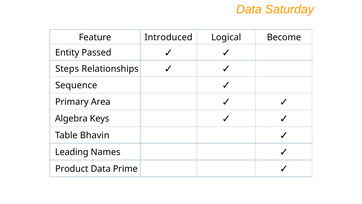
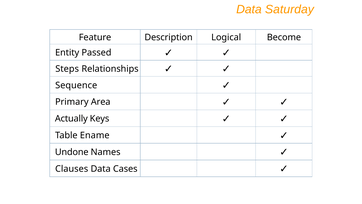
Introduced: Introduced -> Description
Algebra: Algebra -> Actually
Bhavin: Bhavin -> Ename
Leading: Leading -> Undone
Product: Product -> Clauses
Prime: Prime -> Cases
